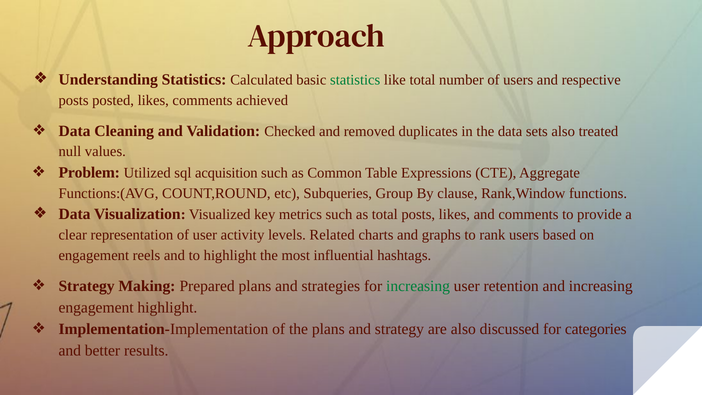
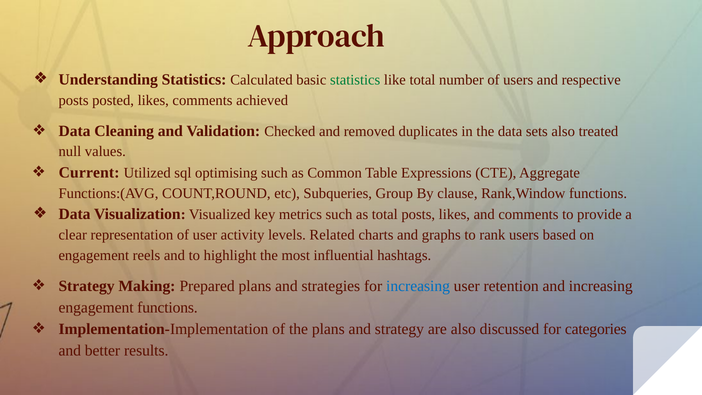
Problem: Problem -> Current
acquisition: acquisition -> optimising
increasing at (418, 286) colour: green -> blue
engagement highlight: highlight -> functions
